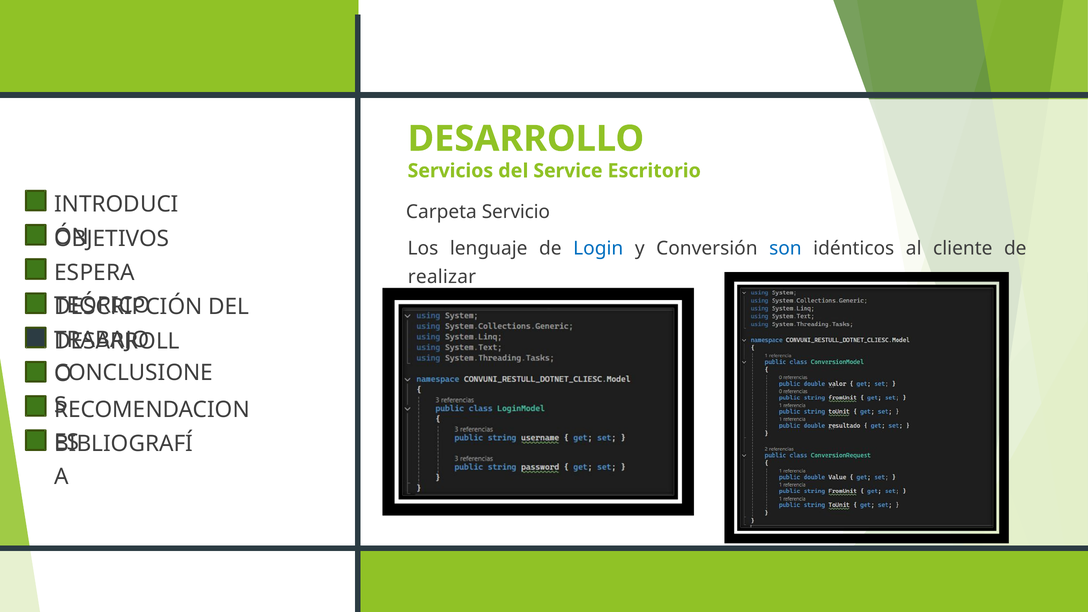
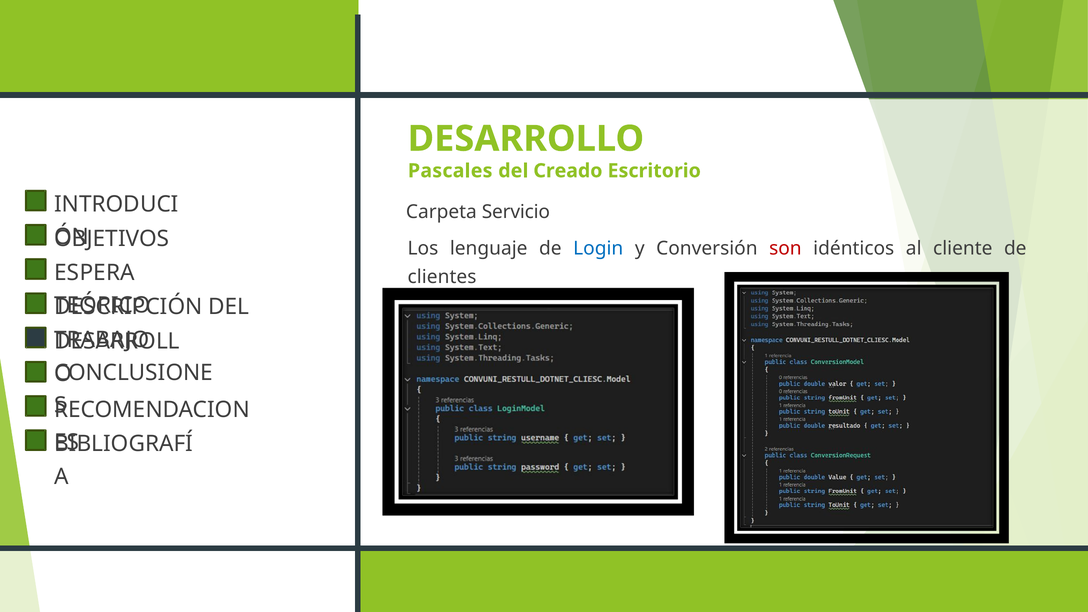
Servicios: Servicios -> Pascales
Service: Service -> Creado
son colour: blue -> red
realizar: realizar -> clientes
